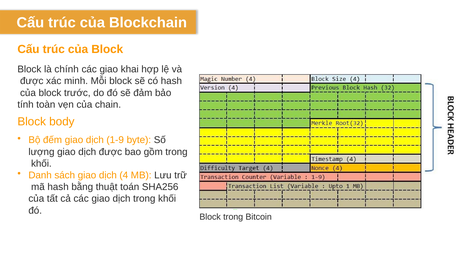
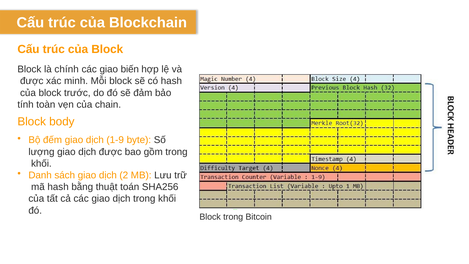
khai: khai -> biến
4: 4 -> 2
